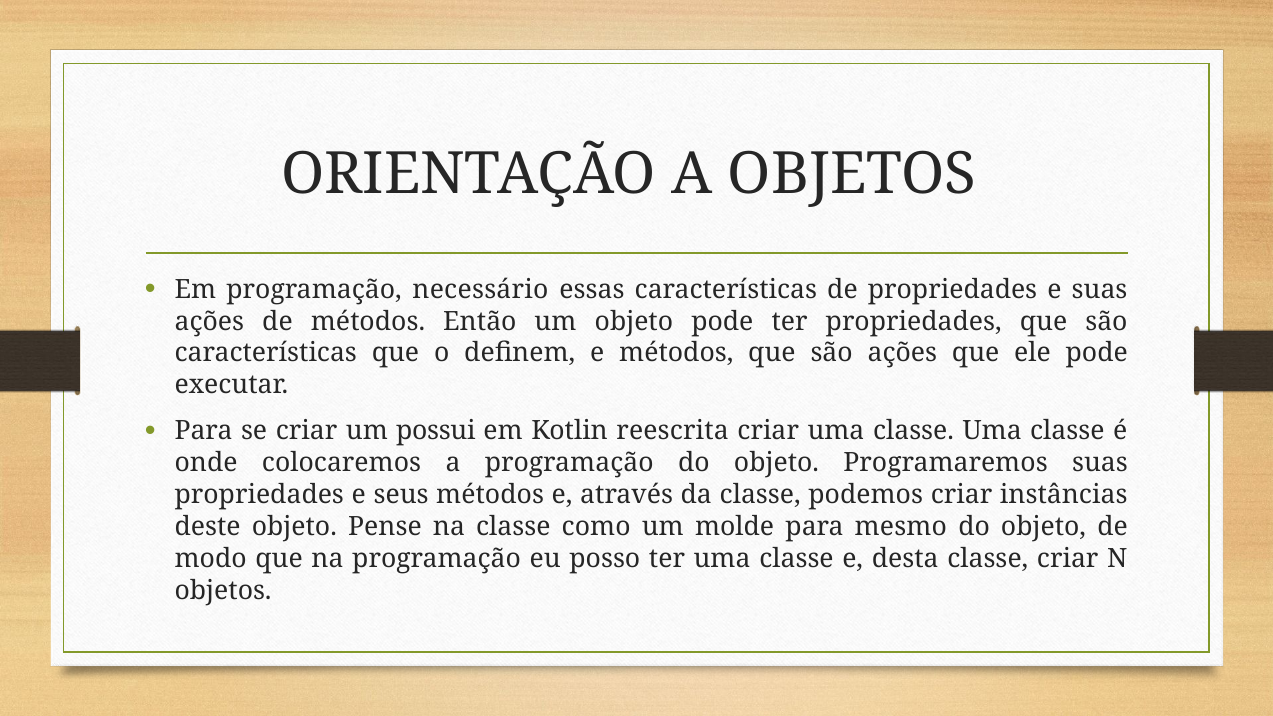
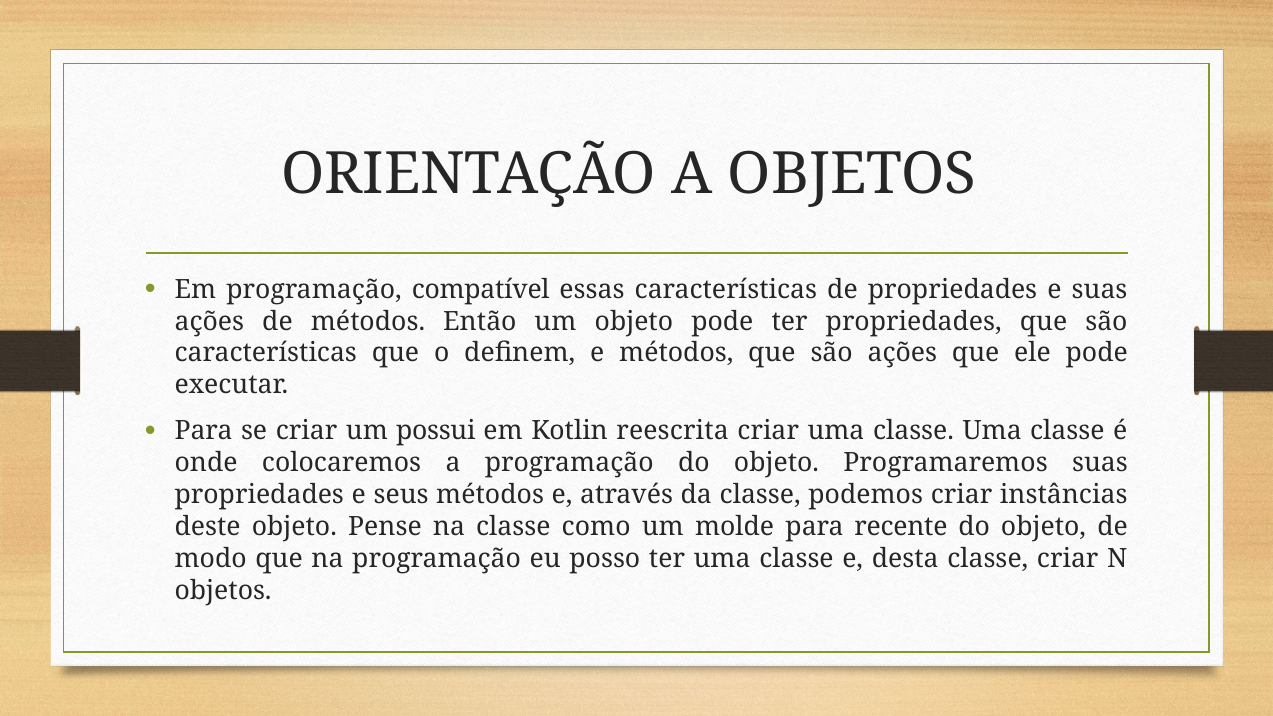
necessário: necessário -> compatível
mesmo: mesmo -> recente
